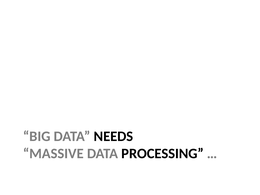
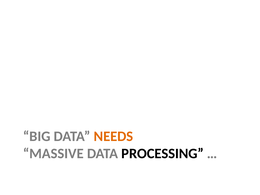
NEEDS colour: black -> orange
